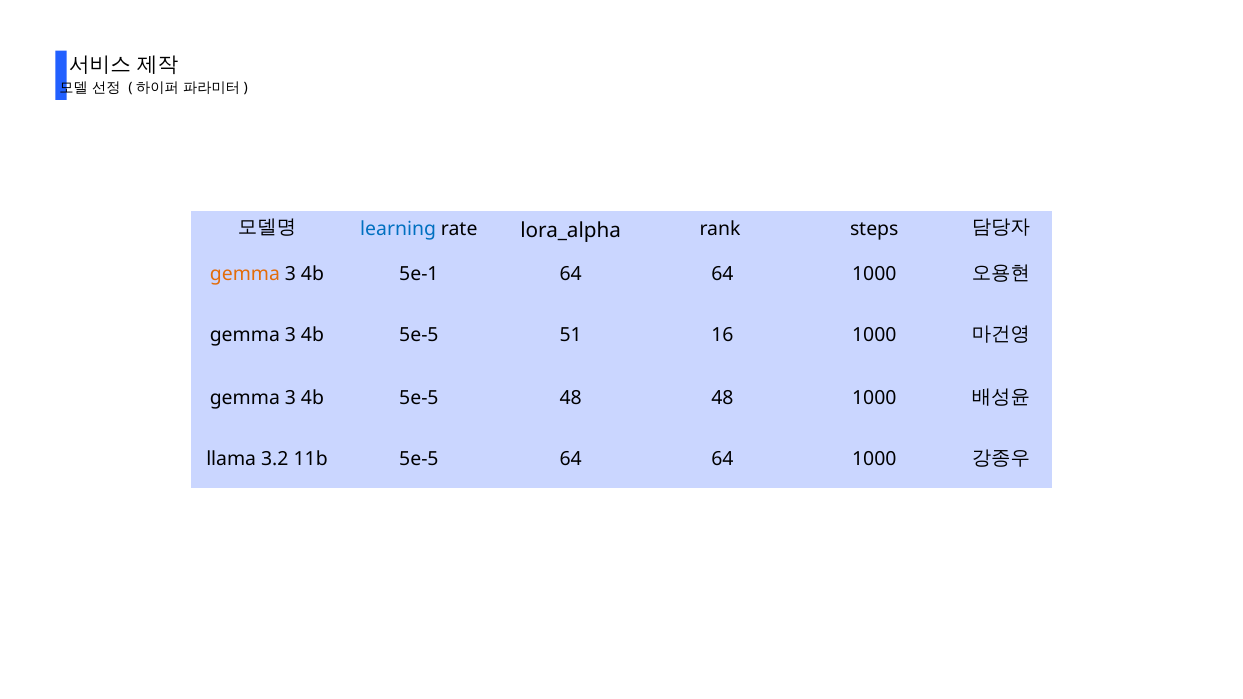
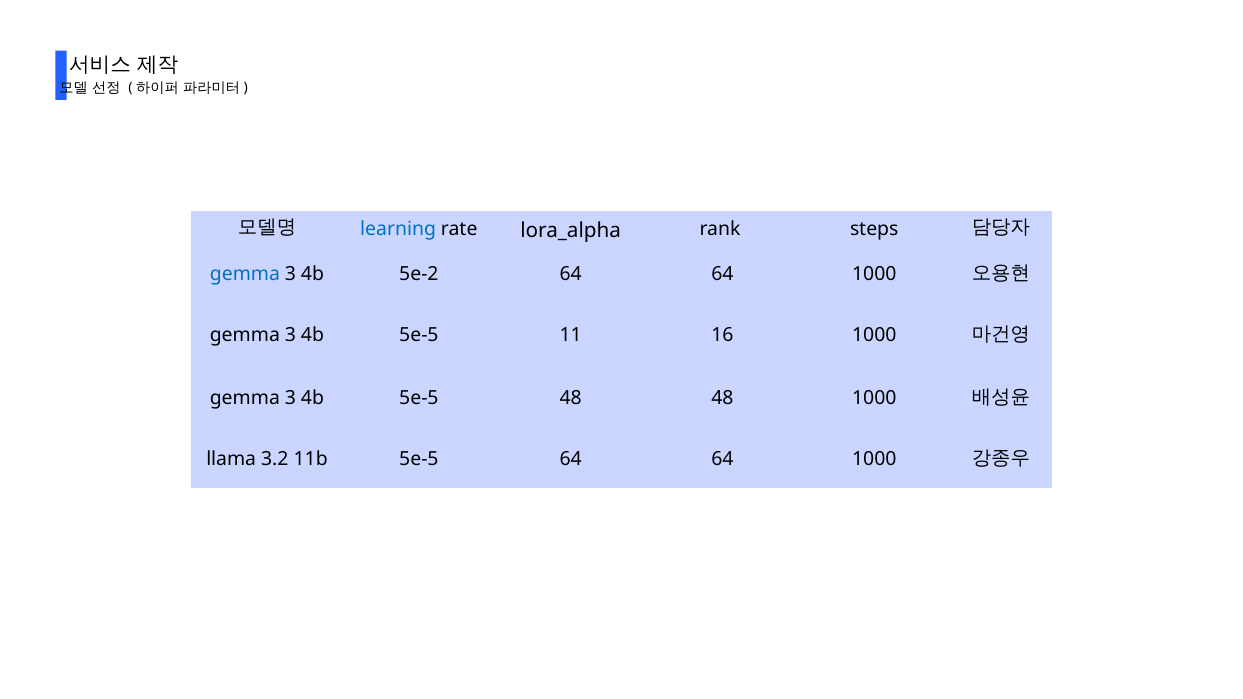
gemma at (245, 274) colour: orange -> blue
5e-1: 5e-1 -> 5e-2
51: 51 -> 11
